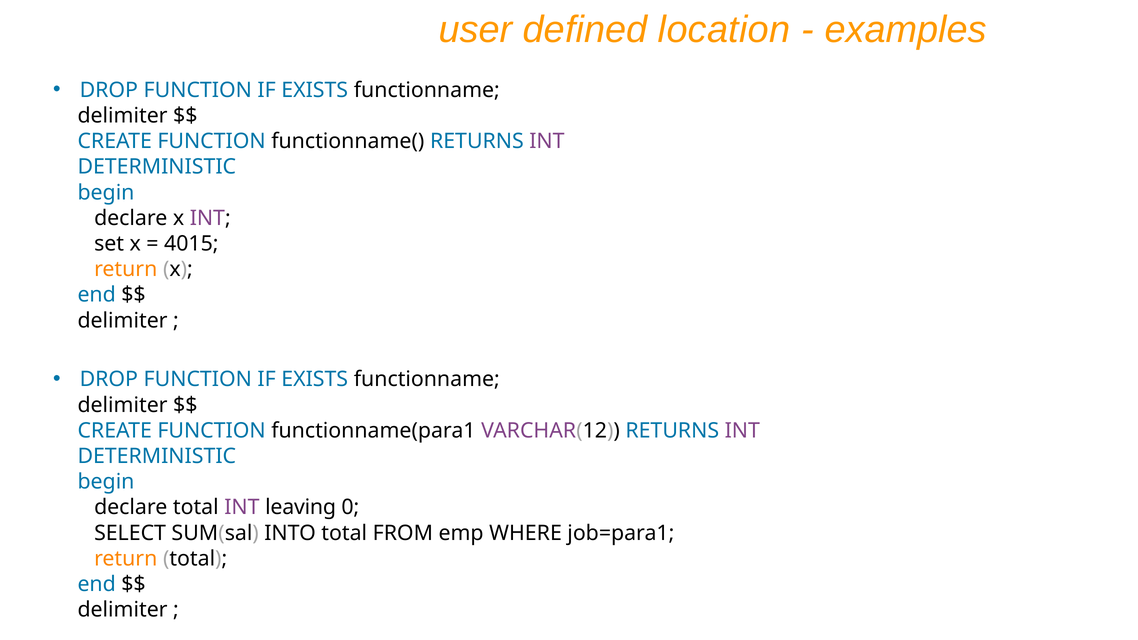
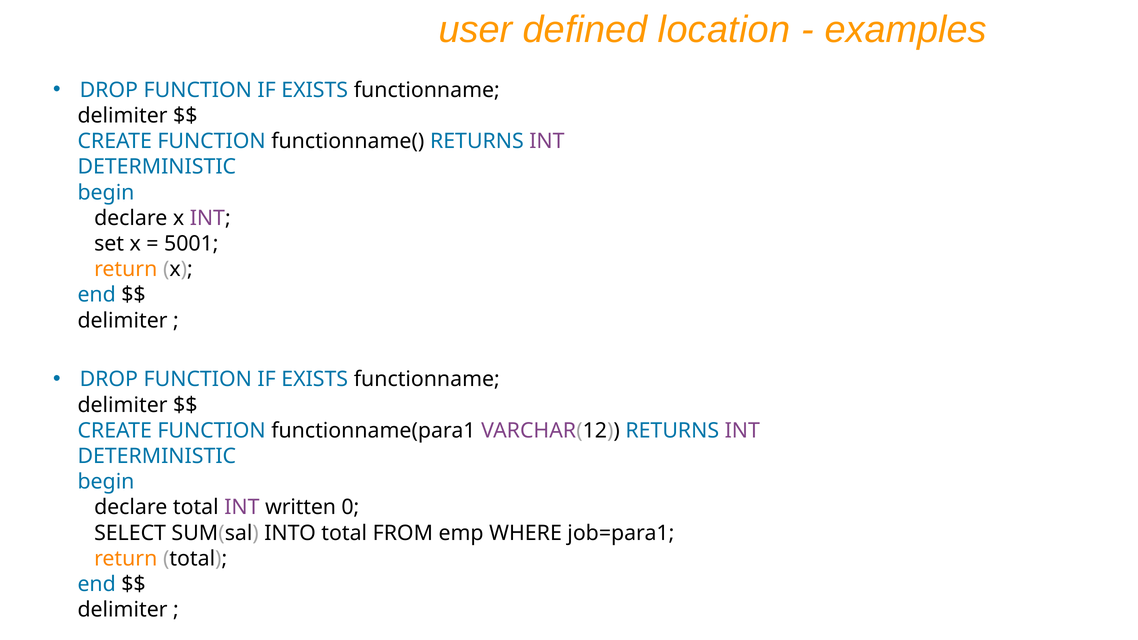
4015: 4015 -> 5001
leaving: leaving -> written
